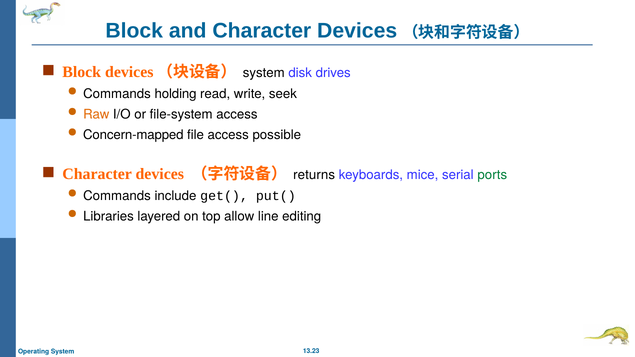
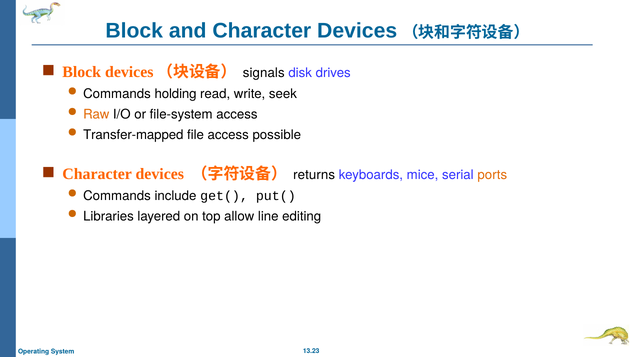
system at (264, 73): system -> signals
Concern-mapped: Concern-mapped -> Transfer-mapped
ports colour: green -> orange
